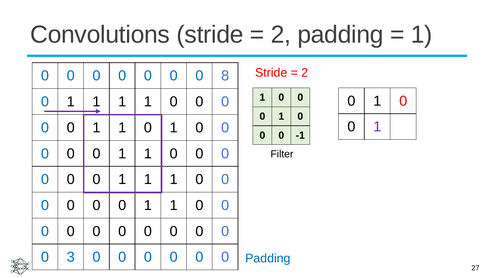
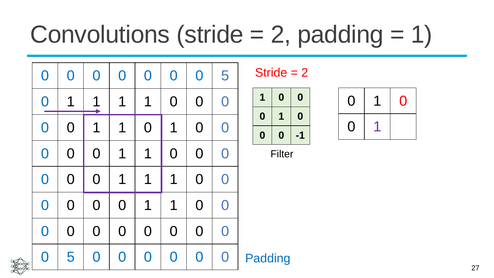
8 at (225, 76): 8 -> 5
3 at (71, 257): 3 -> 5
